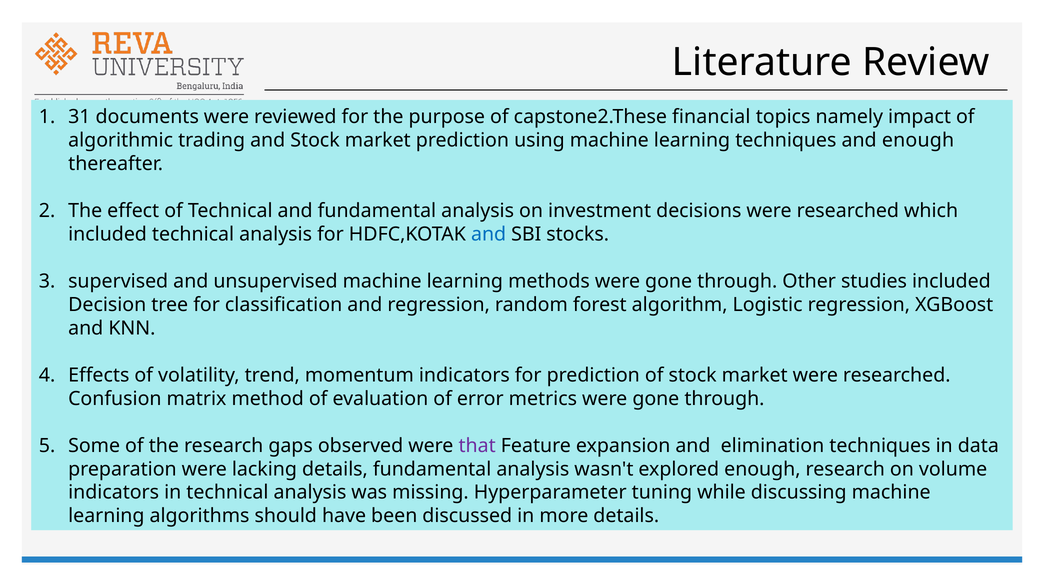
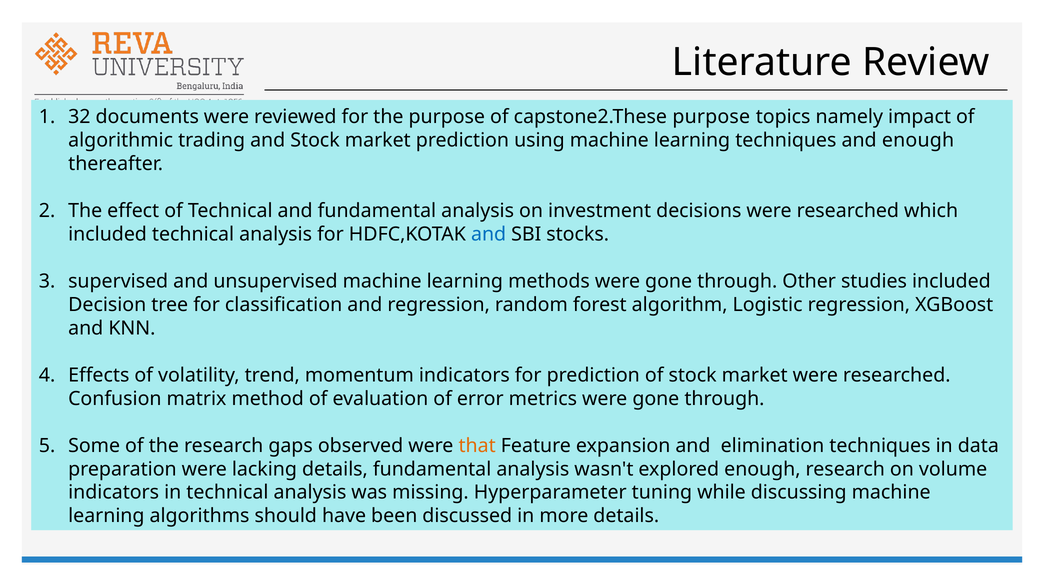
31: 31 -> 32
capstone2.These financial: financial -> purpose
that colour: purple -> orange
